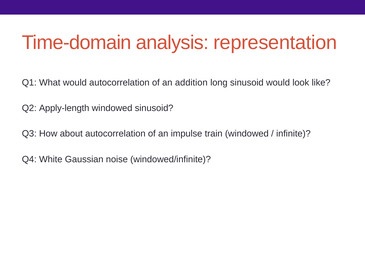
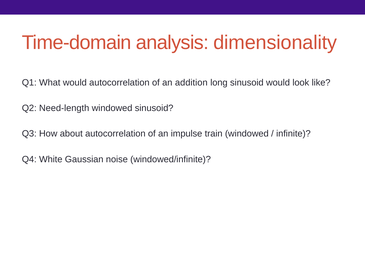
representation: representation -> dimensionality
Apply-length: Apply-length -> Need-length
